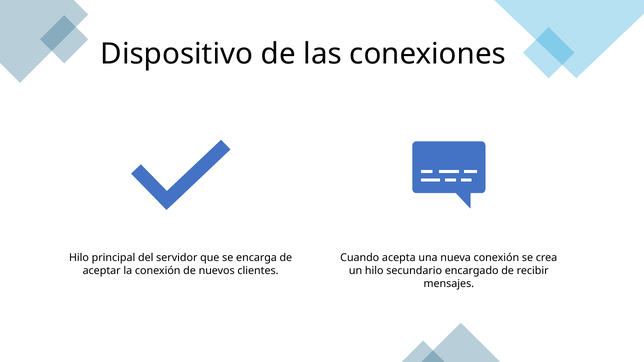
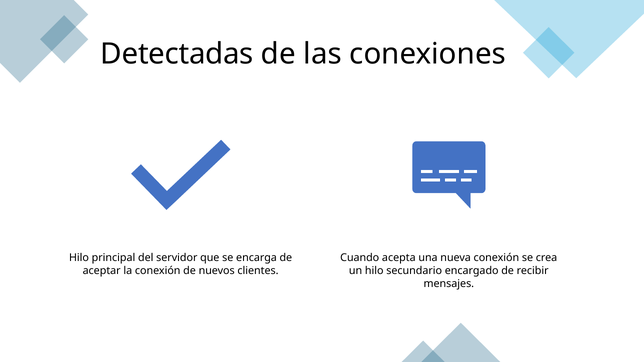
Dispositivo: Dispositivo -> Detectadas
